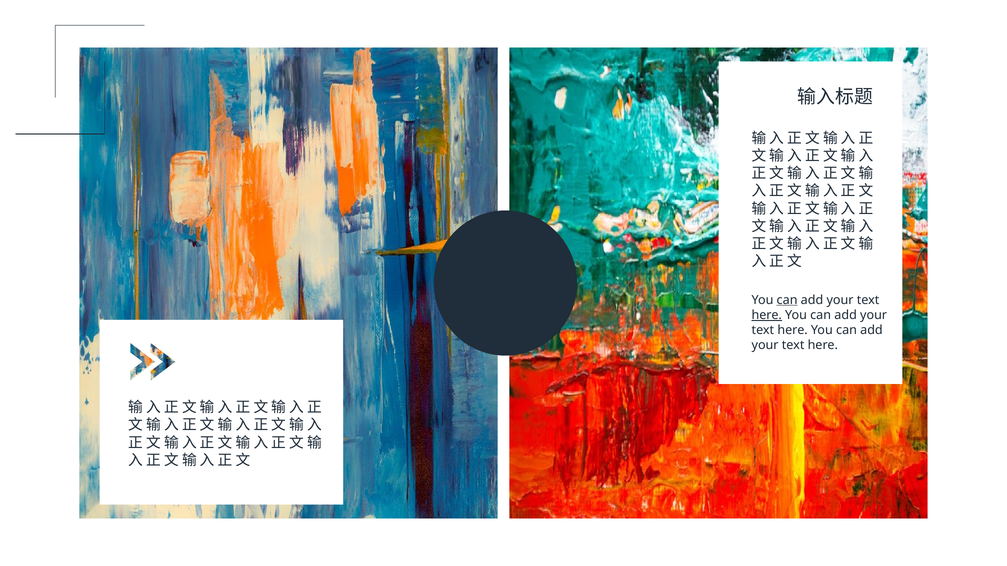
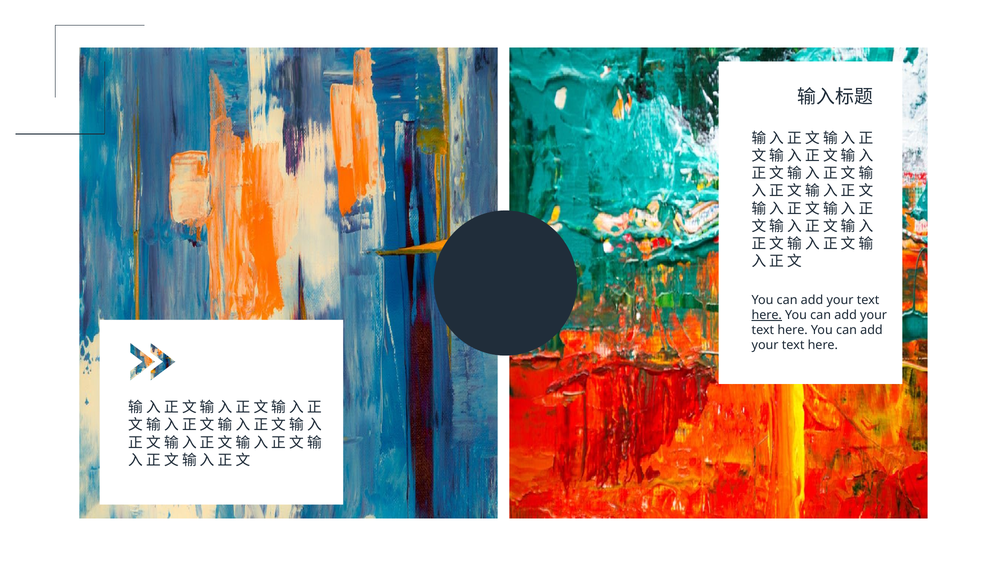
can at (787, 300) underline: present -> none
